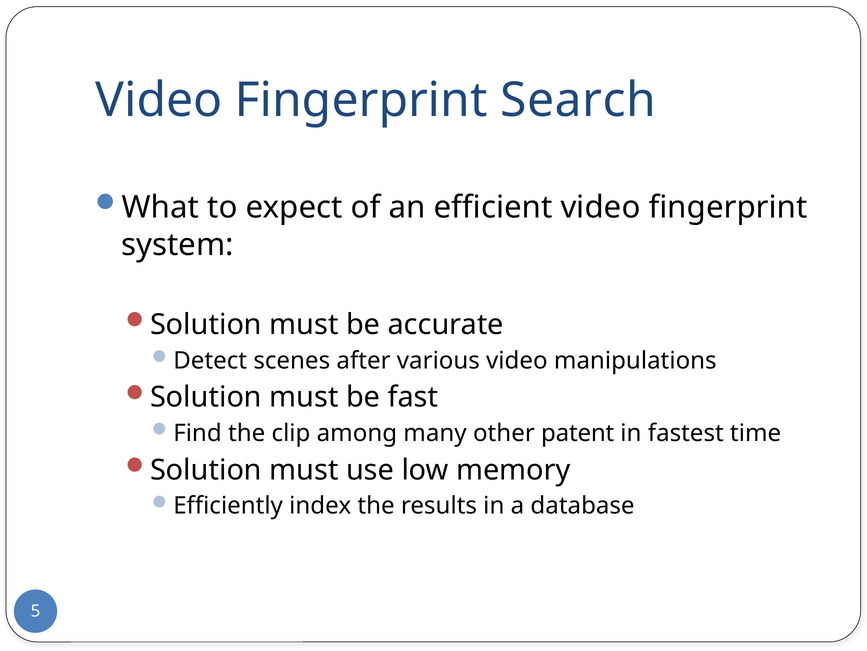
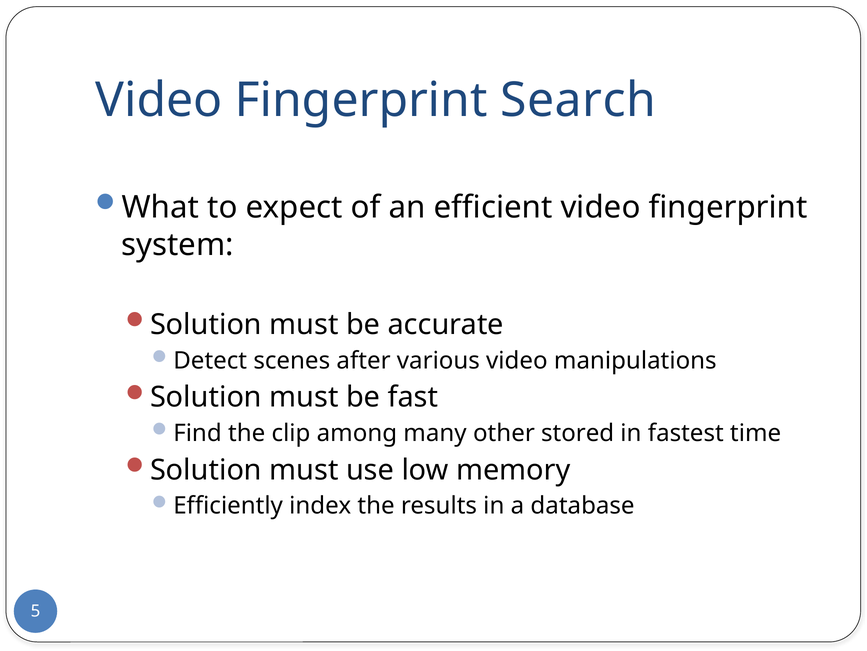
patent: patent -> stored
